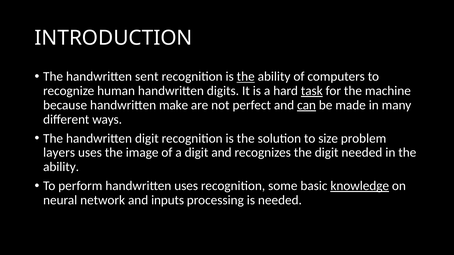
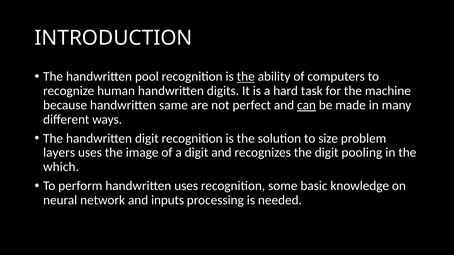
sent: sent -> pool
task underline: present -> none
make: make -> same
digit needed: needed -> pooling
ability at (61, 167): ability -> which
knowledge underline: present -> none
